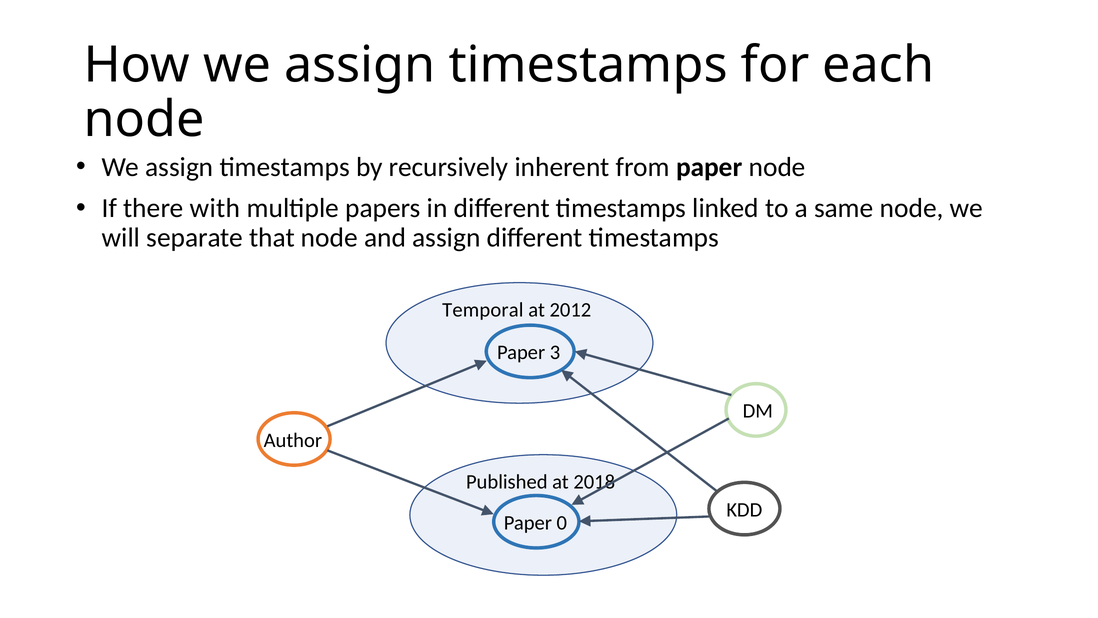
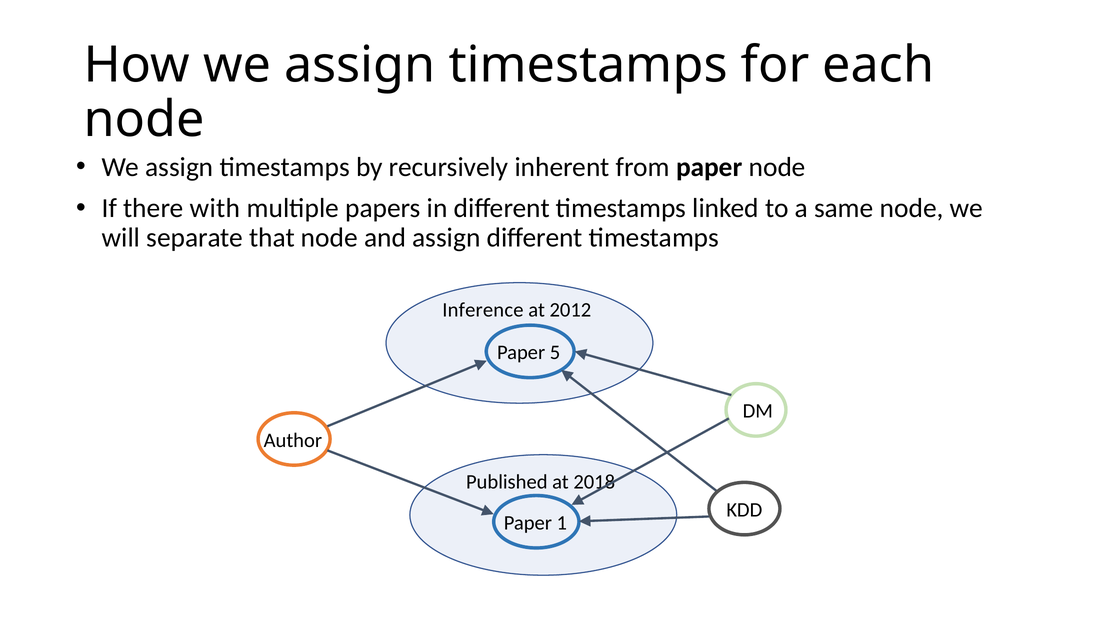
Temporal: Temporal -> Inference
3: 3 -> 5
0: 0 -> 1
